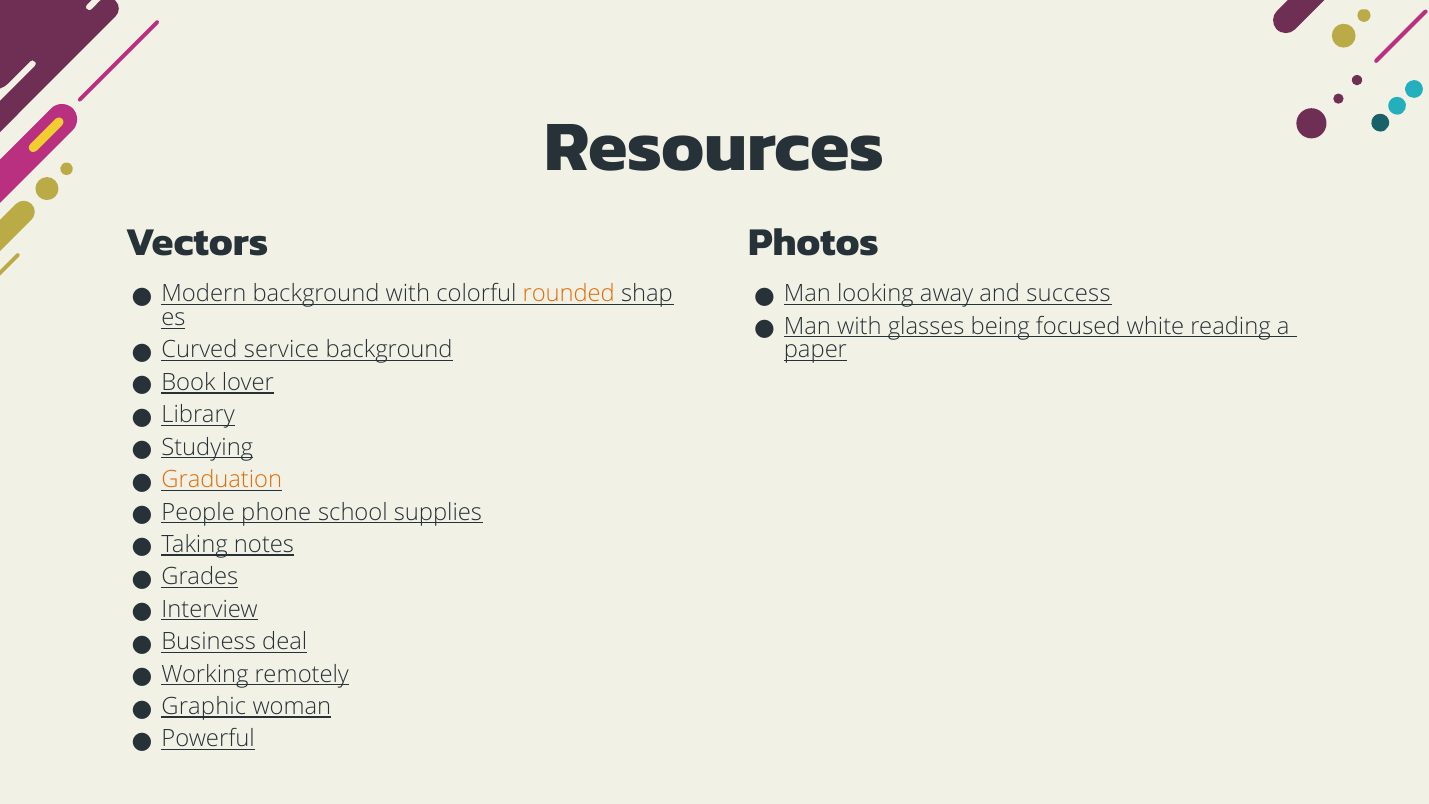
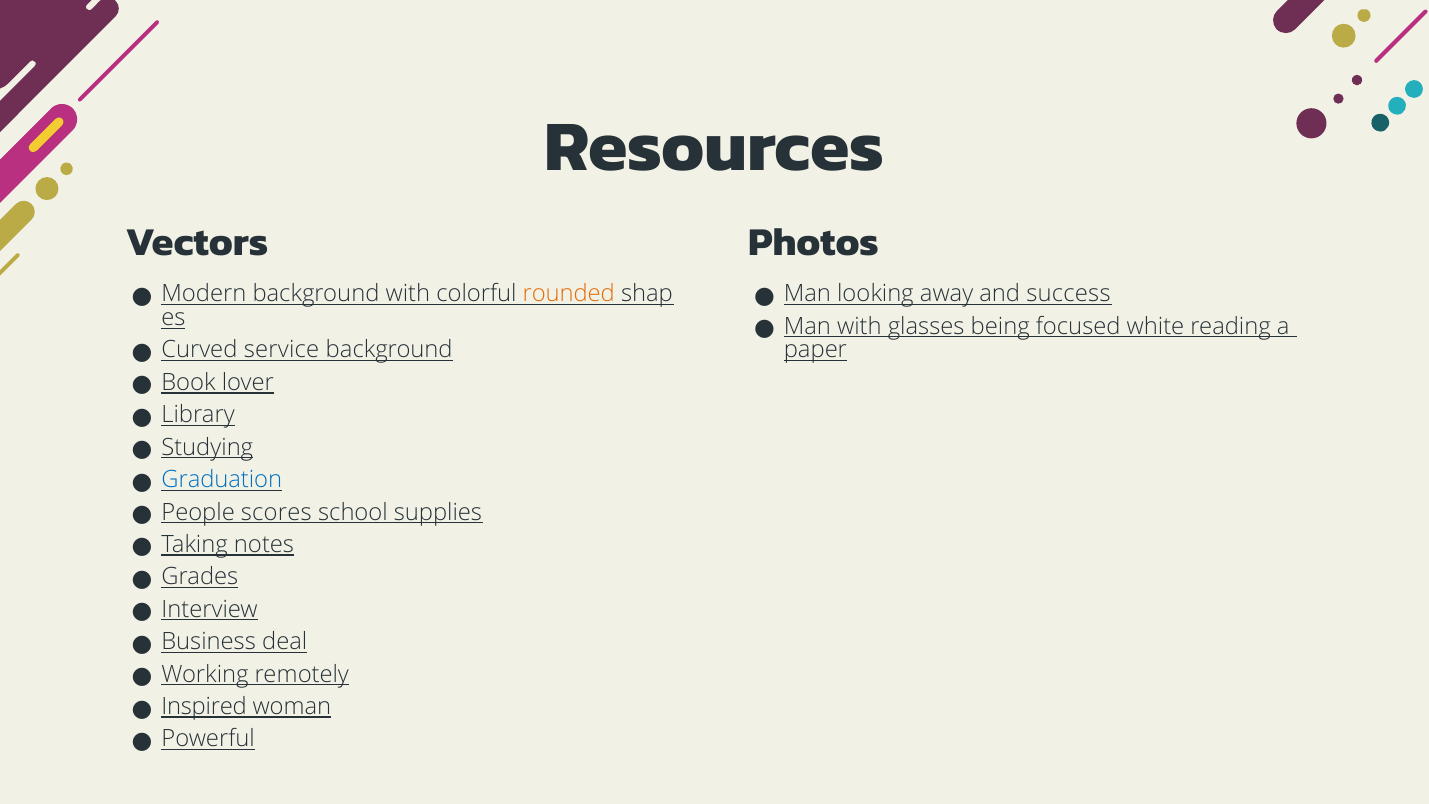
Graduation colour: orange -> blue
phone: phone -> scores
Graphic: Graphic -> Inspired
